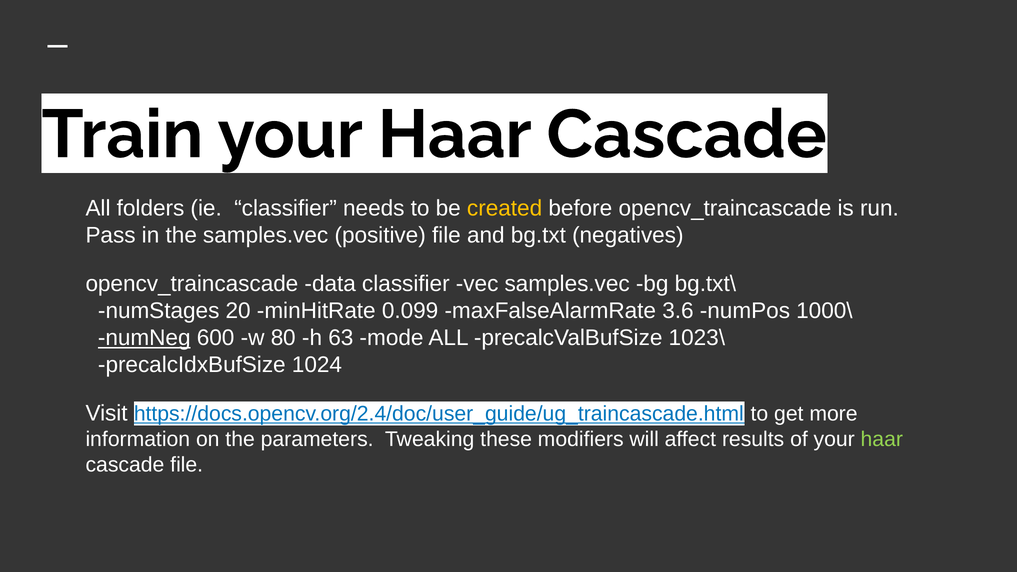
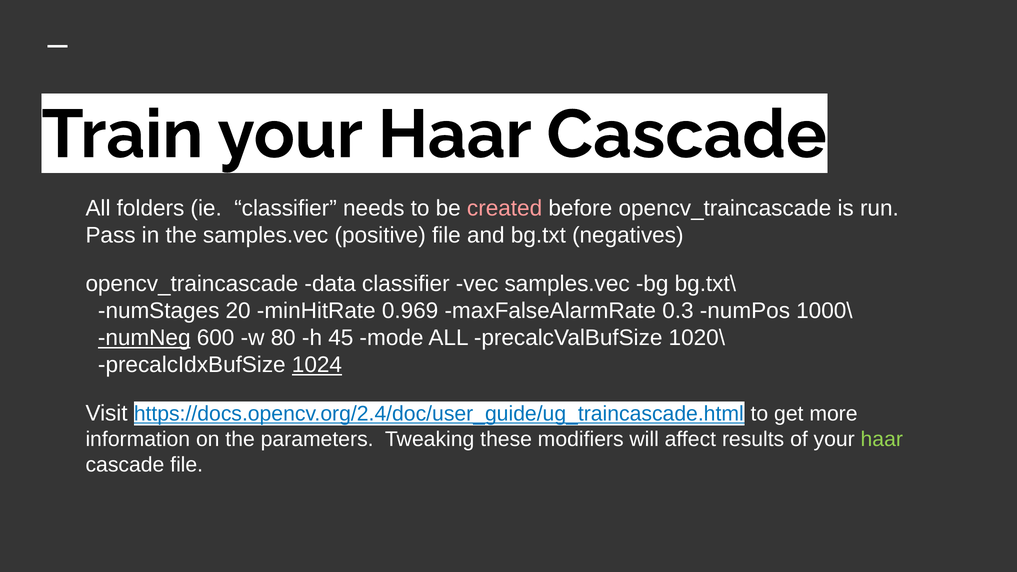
created colour: yellow -> pink
0.099: 0.099 -> 0.969
3.6: 3.6 -> 0.3
63: 63 -> 45
1023\: 1023\ -> 1020\
1024 underline: none -> present
